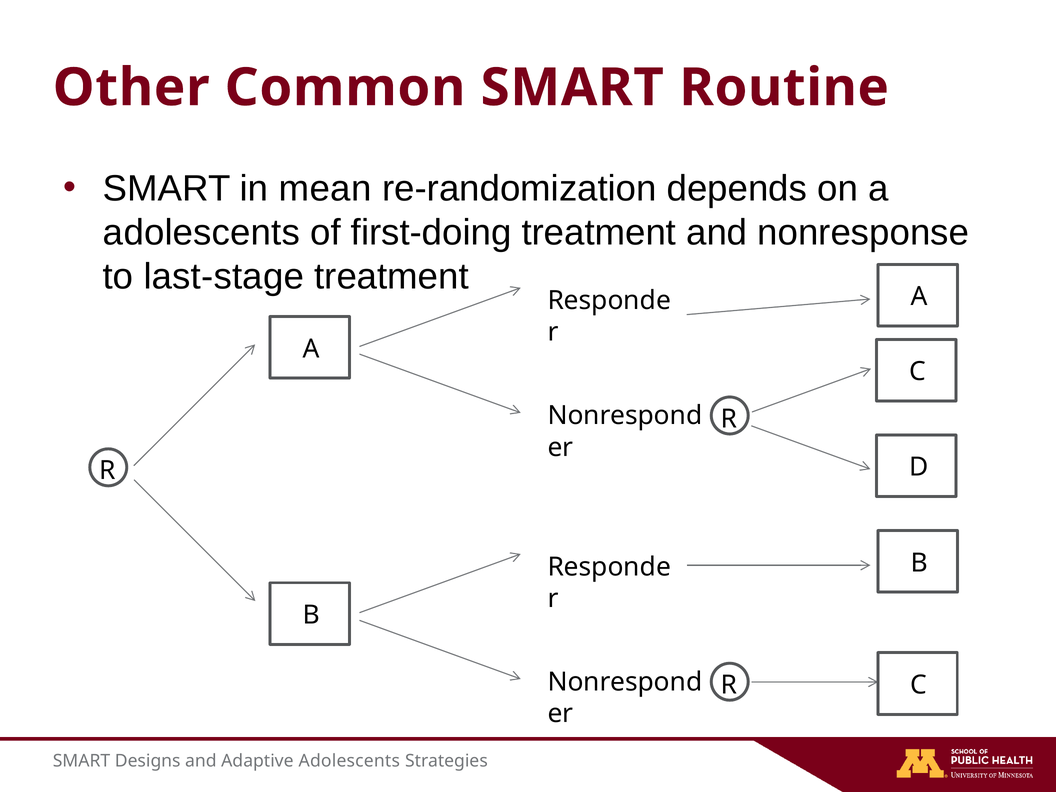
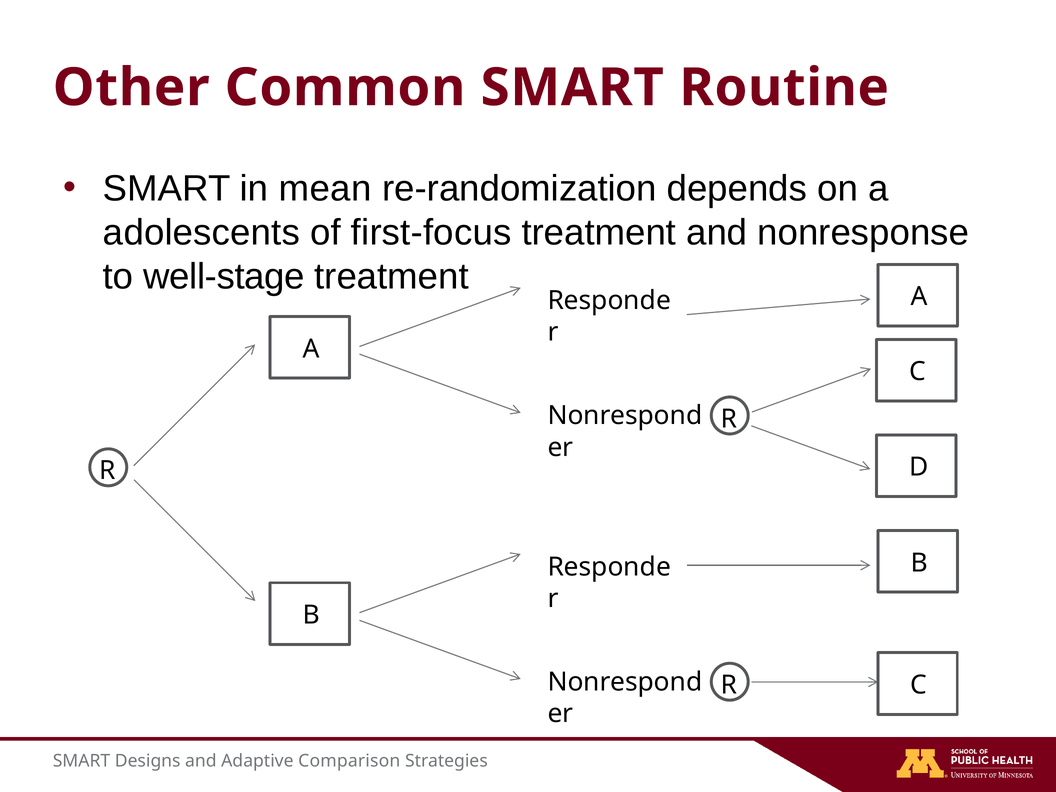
first-doing: first-doing -> first-focus
last-stage: last-stage -> well-stage
Adaptive Adolescents: Adolescents -> Comparison
